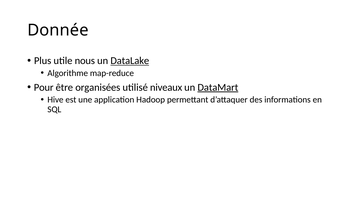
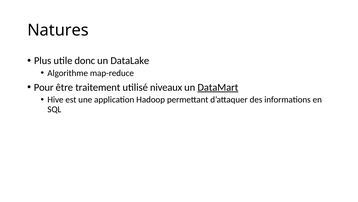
Donnée: Donnée -> Natures
nous: nous -> donc
DataLake underline: present -> none
organisées: organisées -> traitement
